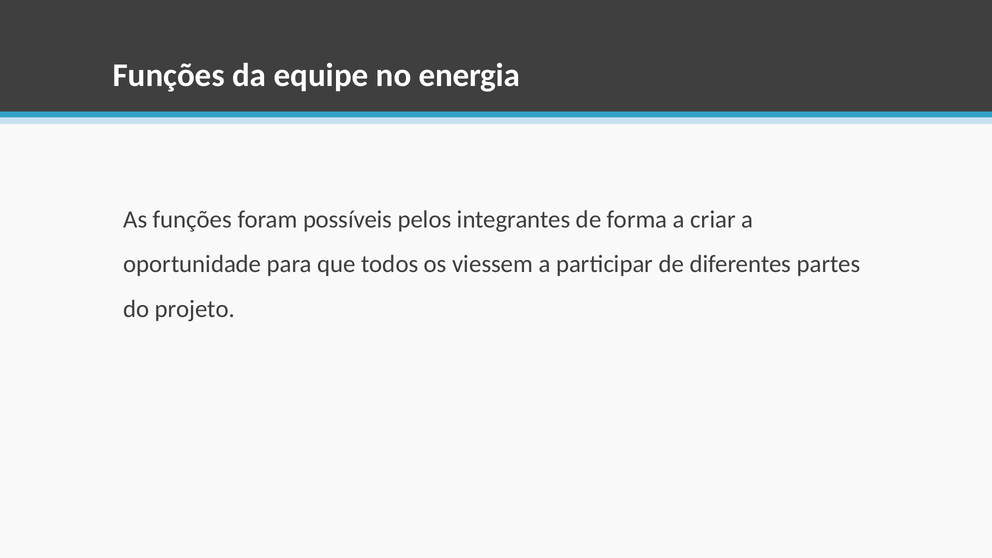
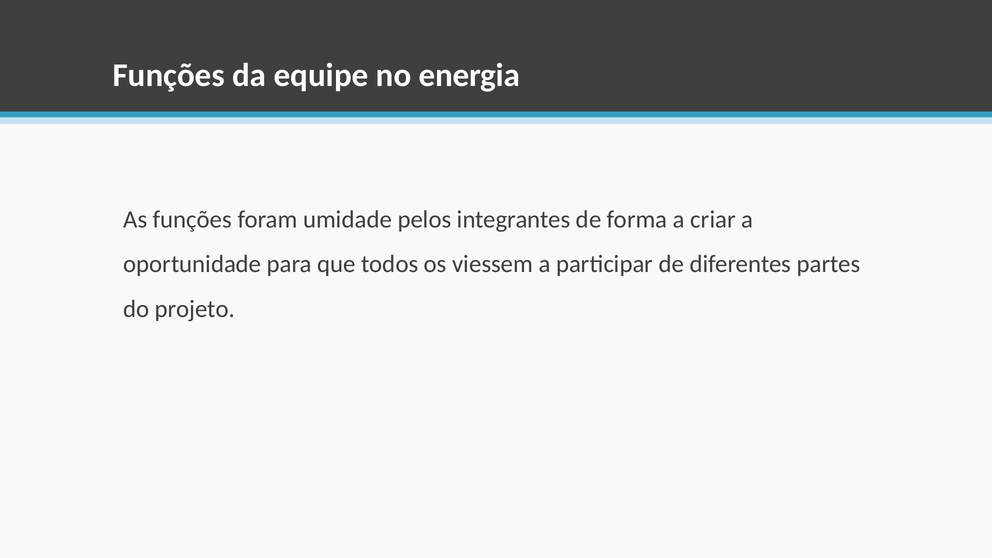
possíveis: possíveis -> umidade
